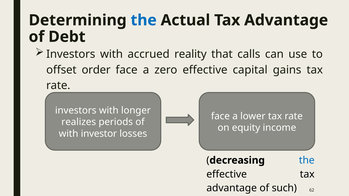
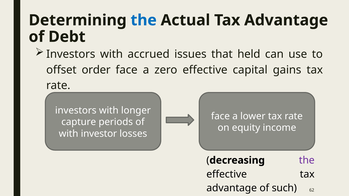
reality: reality -> issues
calls: calls -> held
realizes: realizes -> capture
the at (307, 161) colour: blue -> purple
